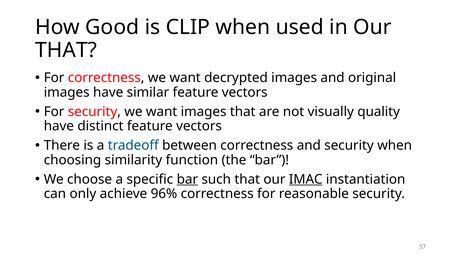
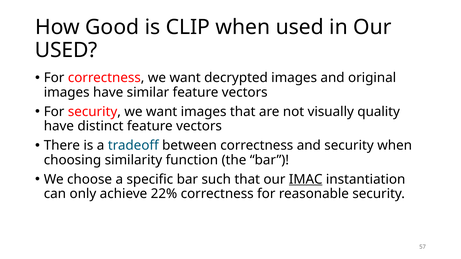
THAT at (66, 50): THAT -> USED
bar at (187, 180) underline: present -> none
96%: 96% -> 22%
